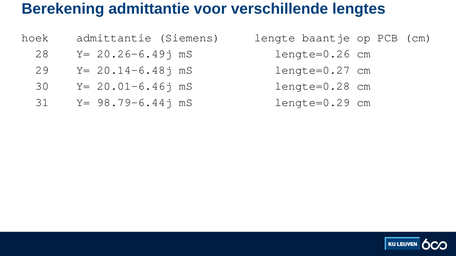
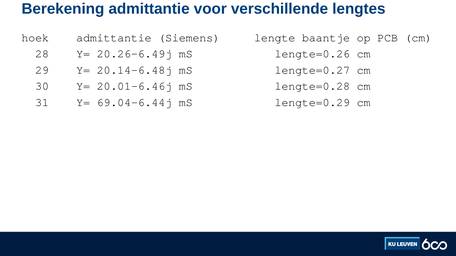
98.79-6.44j: 98.79-6.44j -> 69.04-6.44j
